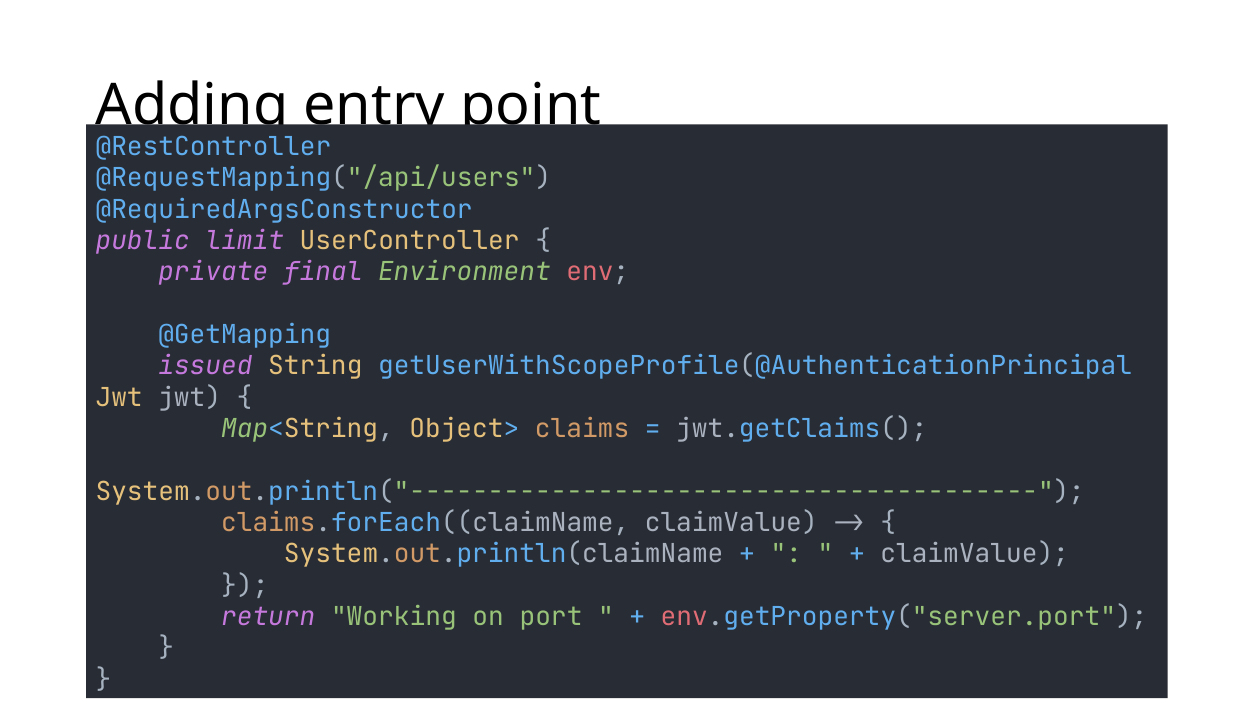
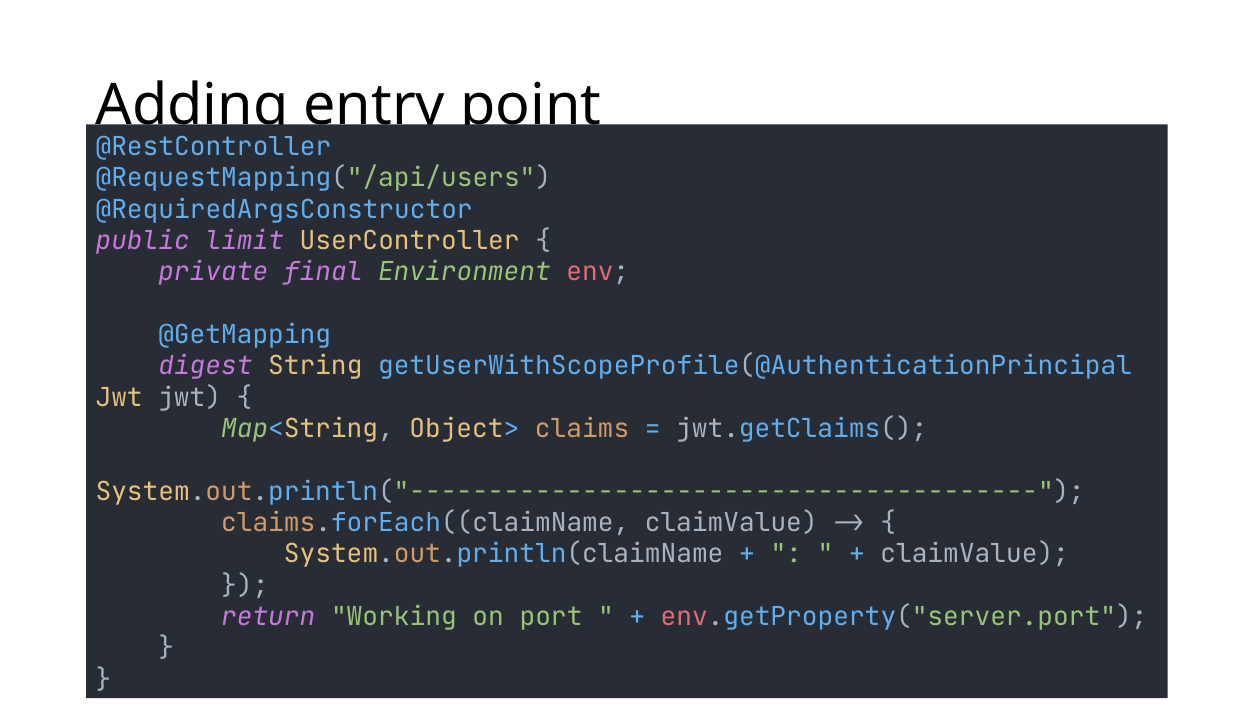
issued: issued -> digest
